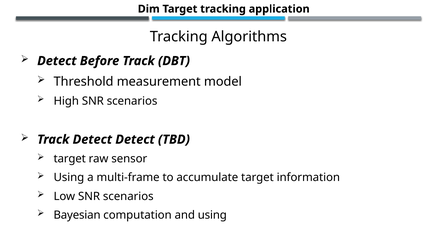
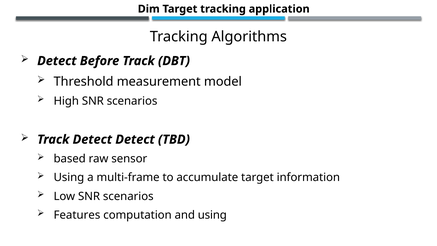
target at (70, 159): target -> based
Bayesian: Bayesian -> Features
